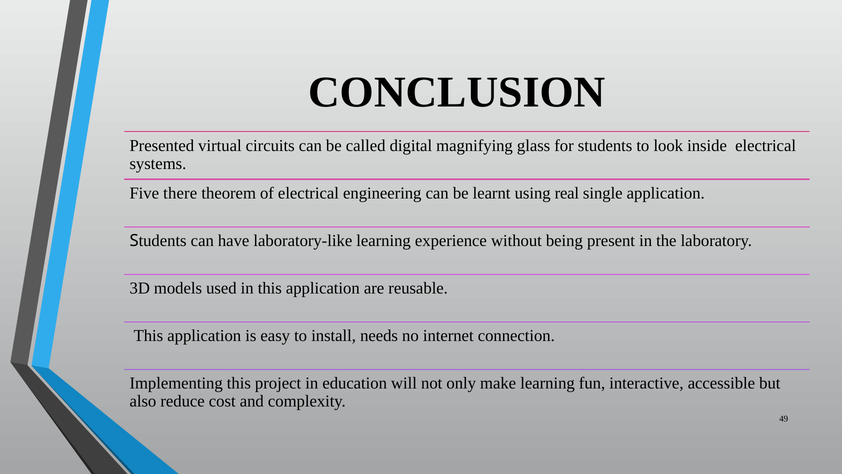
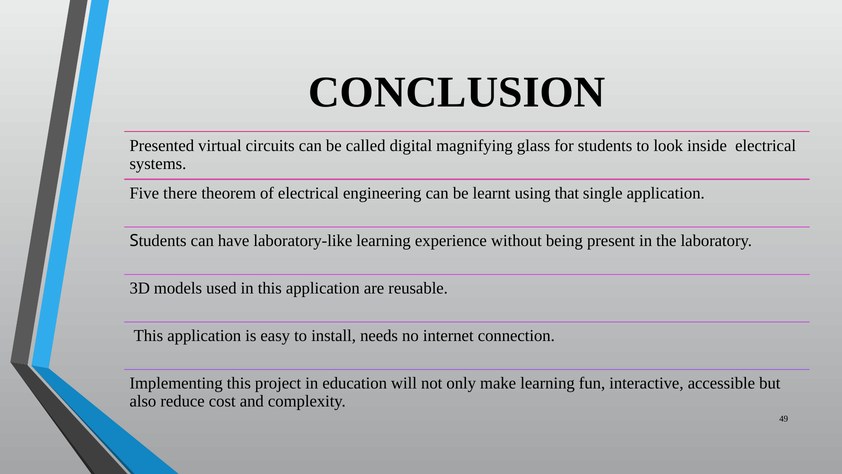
real: real -> that
